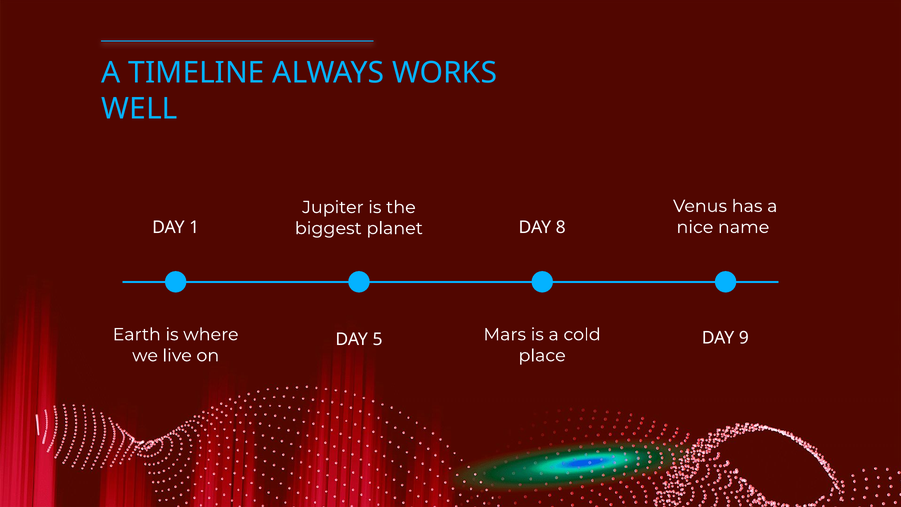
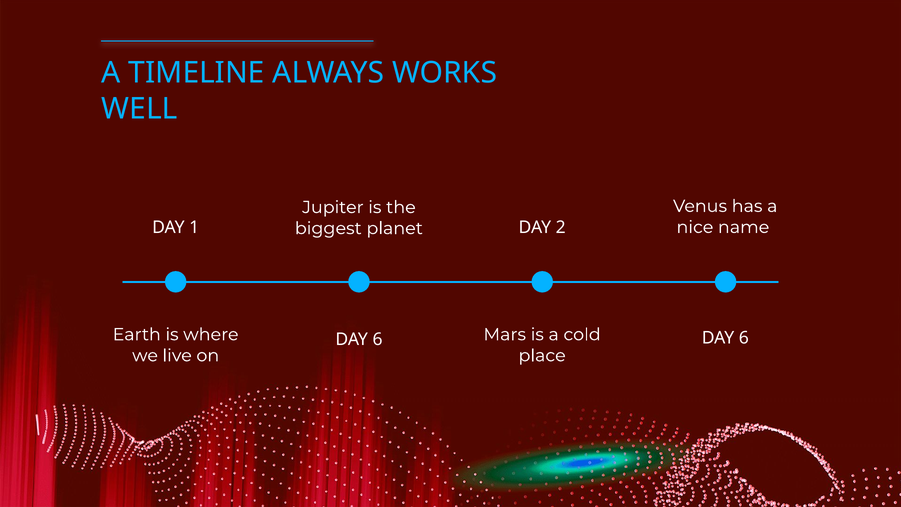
8: 8 -> 2
9 at (744, 338): 9 -> 6
5 at (378, 339): 5 -> 6
